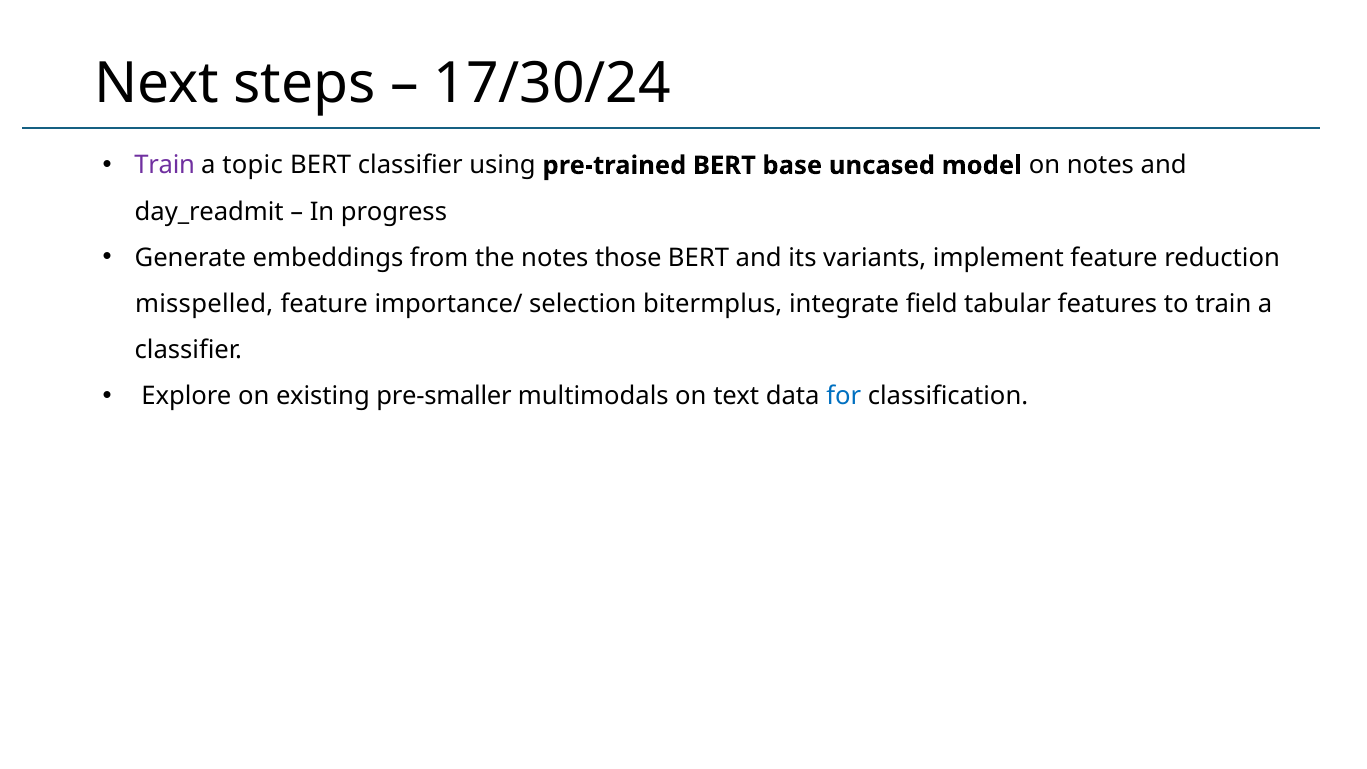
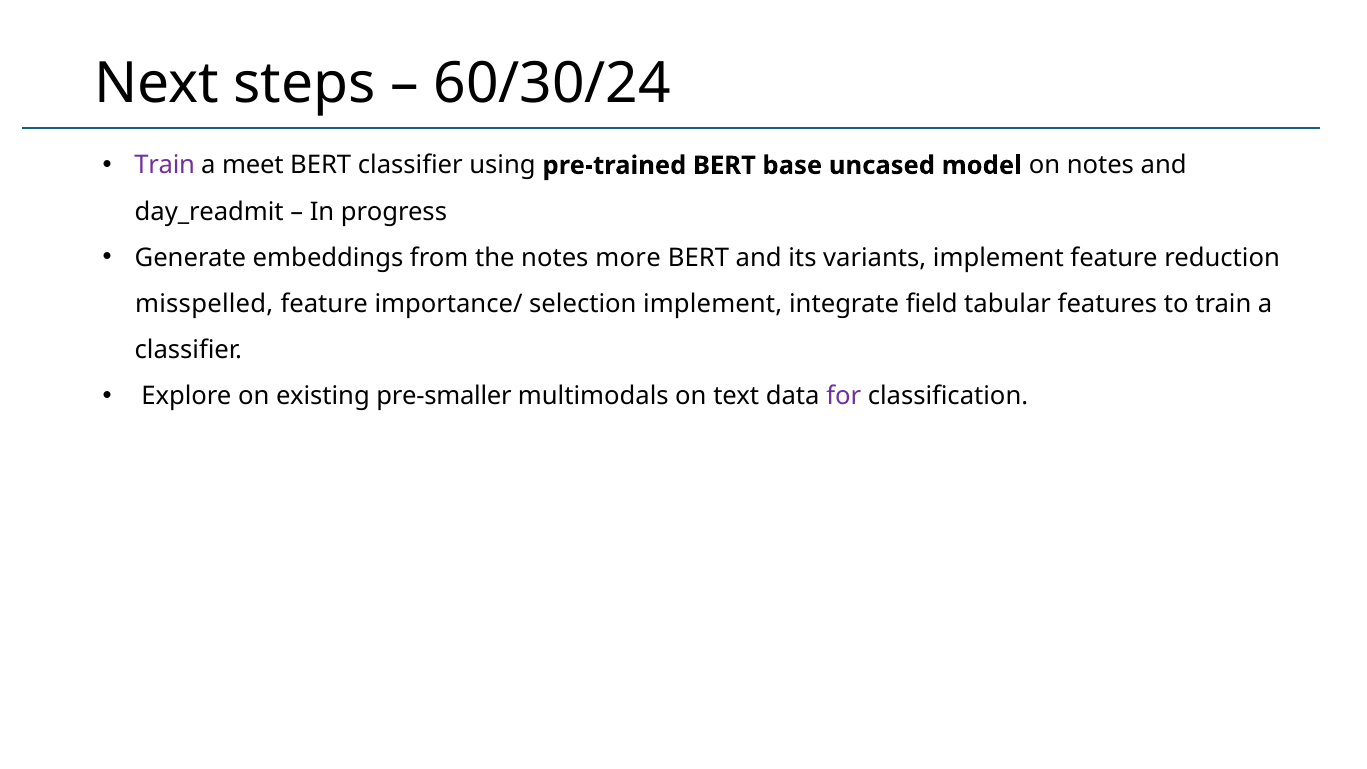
17/30/24: 17/30/24 -> 60/30/24
topic: topic -> meet
those: those -> more
selection bitermplus: bitermplus -> implement
for colour: blue -> purple
